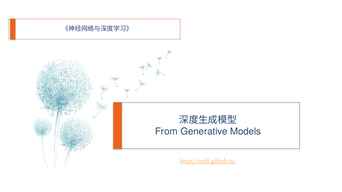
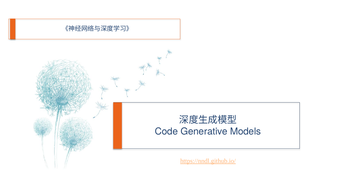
From: From -> Code
